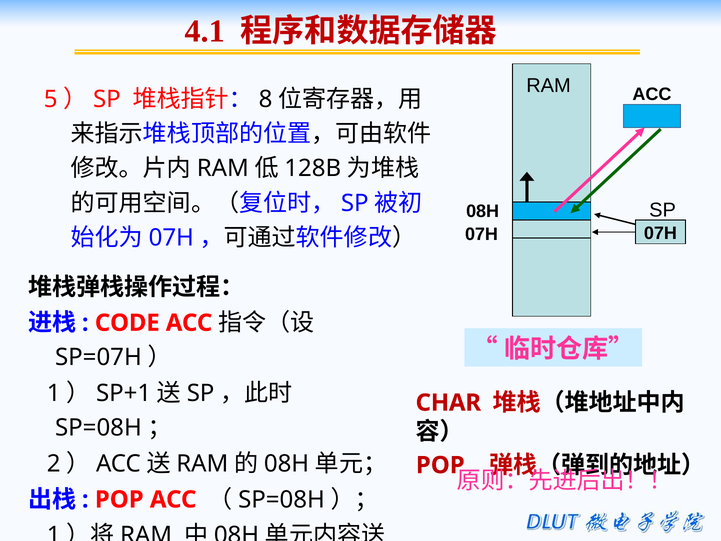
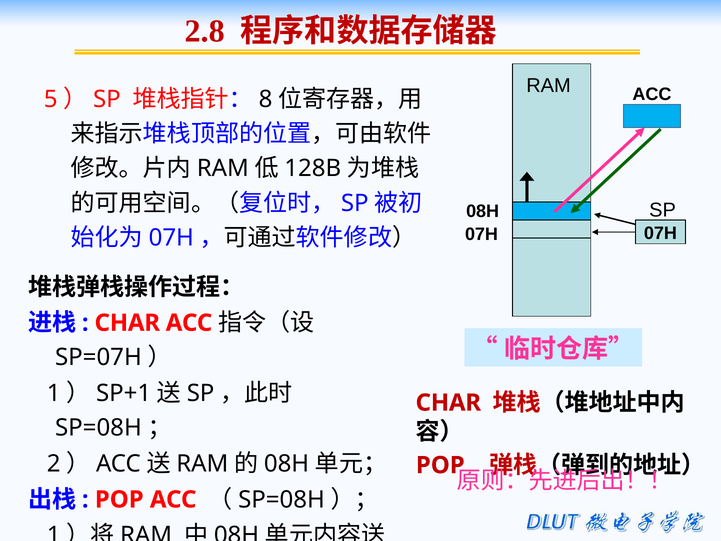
4.1: 4.1 -> 2.8
CODE at (127, 323): CODE -> CHAR
